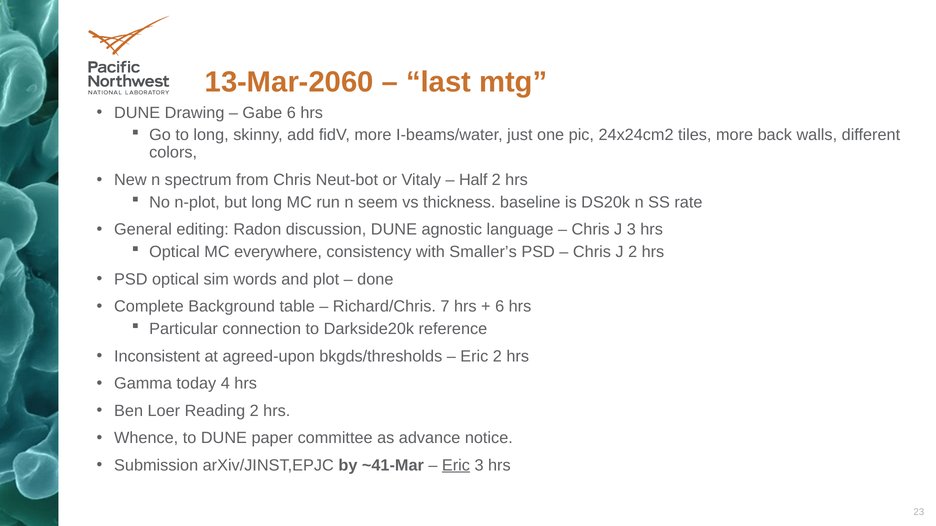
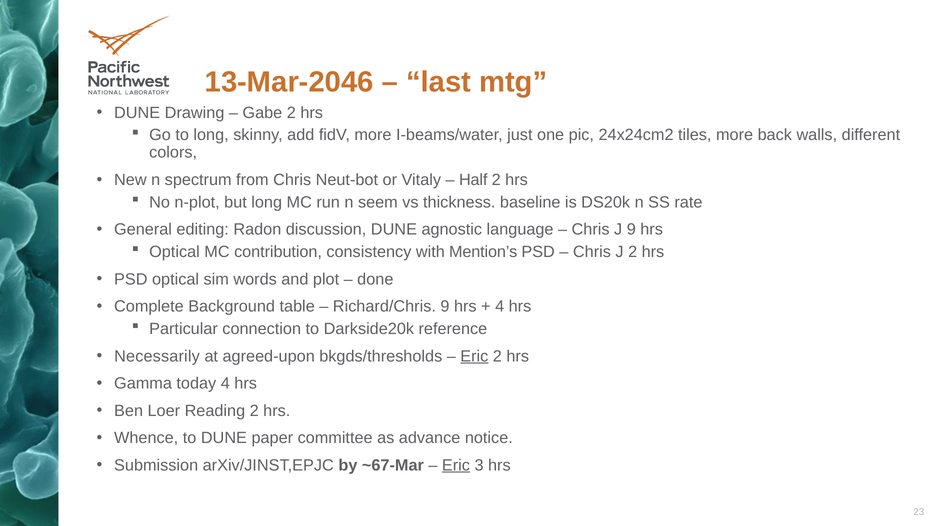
13-Mar-2060: 13-Mar-2060 -> 13-Mar-2046
Gabe 6: 6 -> 2
J 3: 3 -> 9
everywhere: everywhere -> contribution
Smaller’s: Smaller’s -> Mention’s
Richard/Chris 7: 7 -> 9
6 at (500, 307): 6 -> 4
Inconsistent: Inconsistent -> Necessarily
Eric at (474, 357) underline: none -> present
~41-Mar: ~41-Mar -> ~67-Mar
